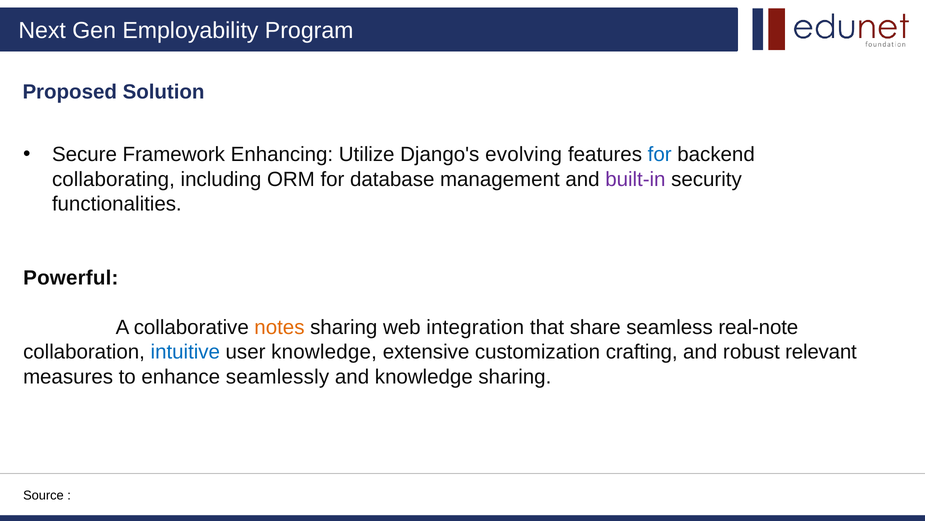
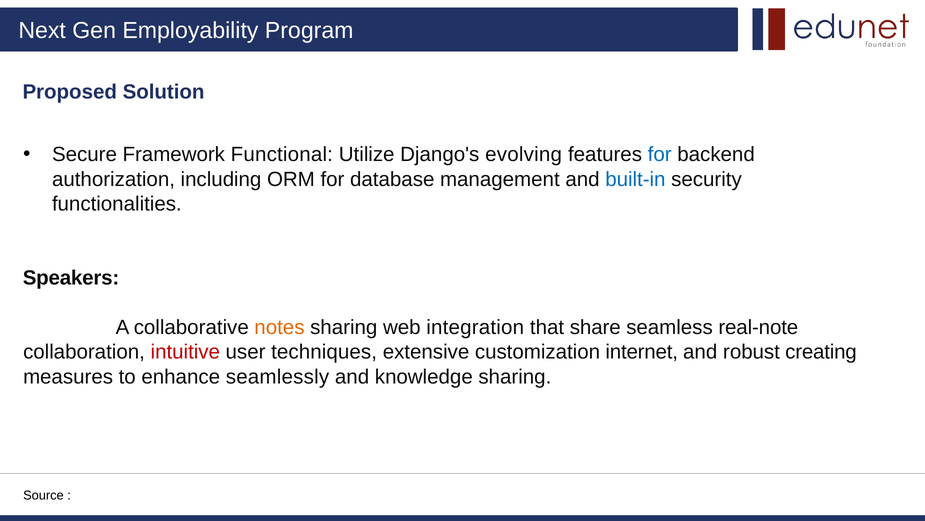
Enhancing: Enhancing -> Functional
collaborating: collaborating -> authorization
built-in colour: purple -> blue
Powerful: Powerful -> Speakers
intuitive colour: blue -> red
user knowledge: knowledge -> techniques
crafting: crafting -> internet
relevant: relevant -> creating
